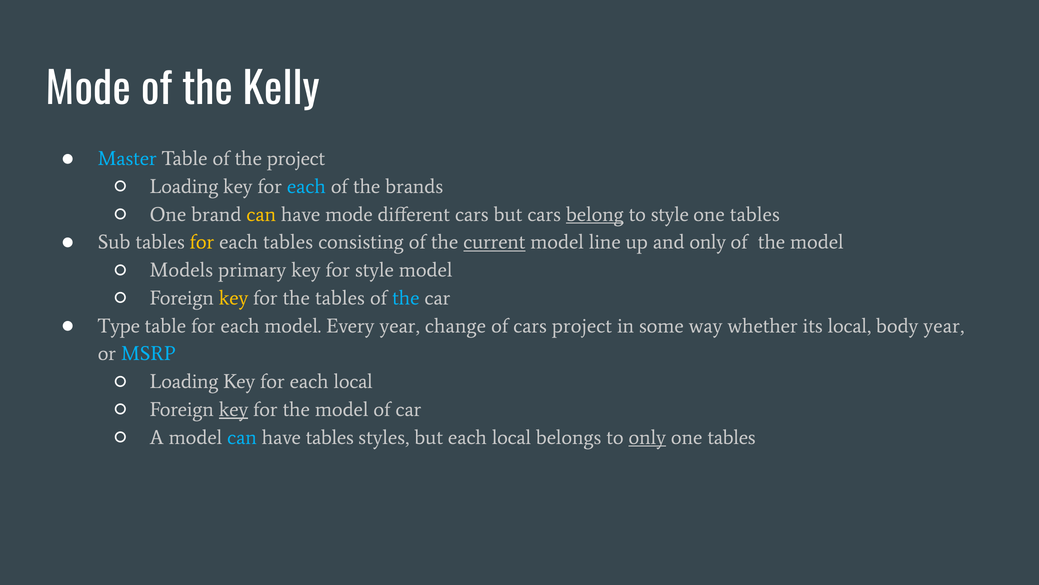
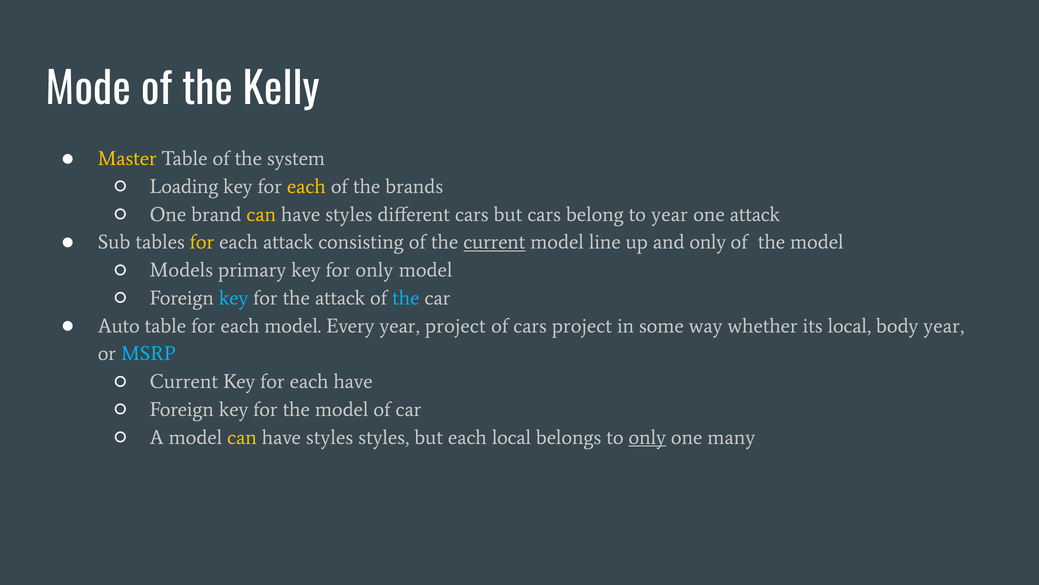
Master colour: light blue -> yellow
the project: project -> system
each at (306, 186) colour: light blue -> yellow
mode at (349, 214): mode -> styles
belong underline: present -> none
to style: style -> year
tables at (755, 214): tables -> attack
each tables: tables -> attack
for style: style -> only
key at (234, 298) colour: yellow -> light blue
the tables: tables -> attack
Type: Type -> Auto
year change: change -> project
Loading at (184, 381): Loading -> Current
for each local: local -> have
key at (234, 409) underline: present -> none
can at (242, 437) colour: light blue -> yellow
tables at (330, 437): tables -> styles
tables at (731, 437): tables -> many
